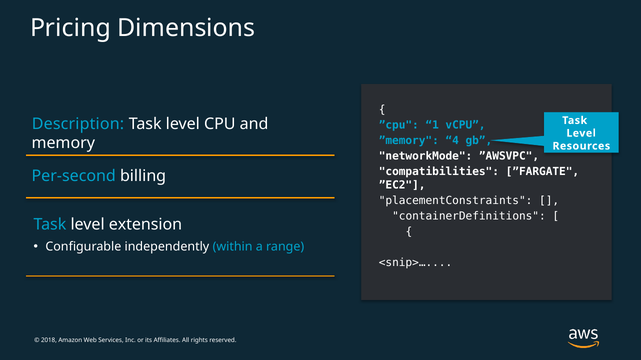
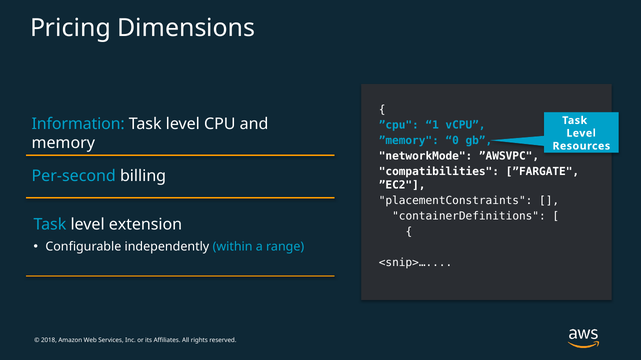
Description: Description -> Information
4: 4 -> 0
